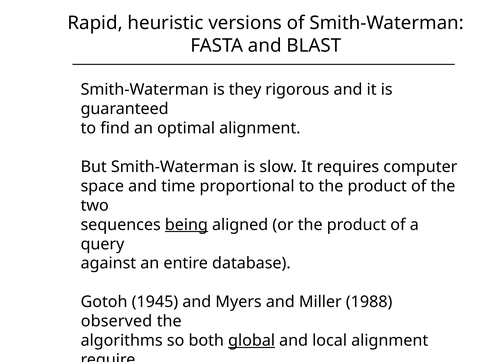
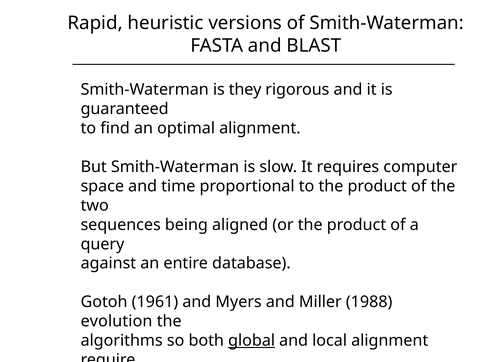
being underline: present -> none
1945: 1945 -> 1961
observed: observed -> evolution
